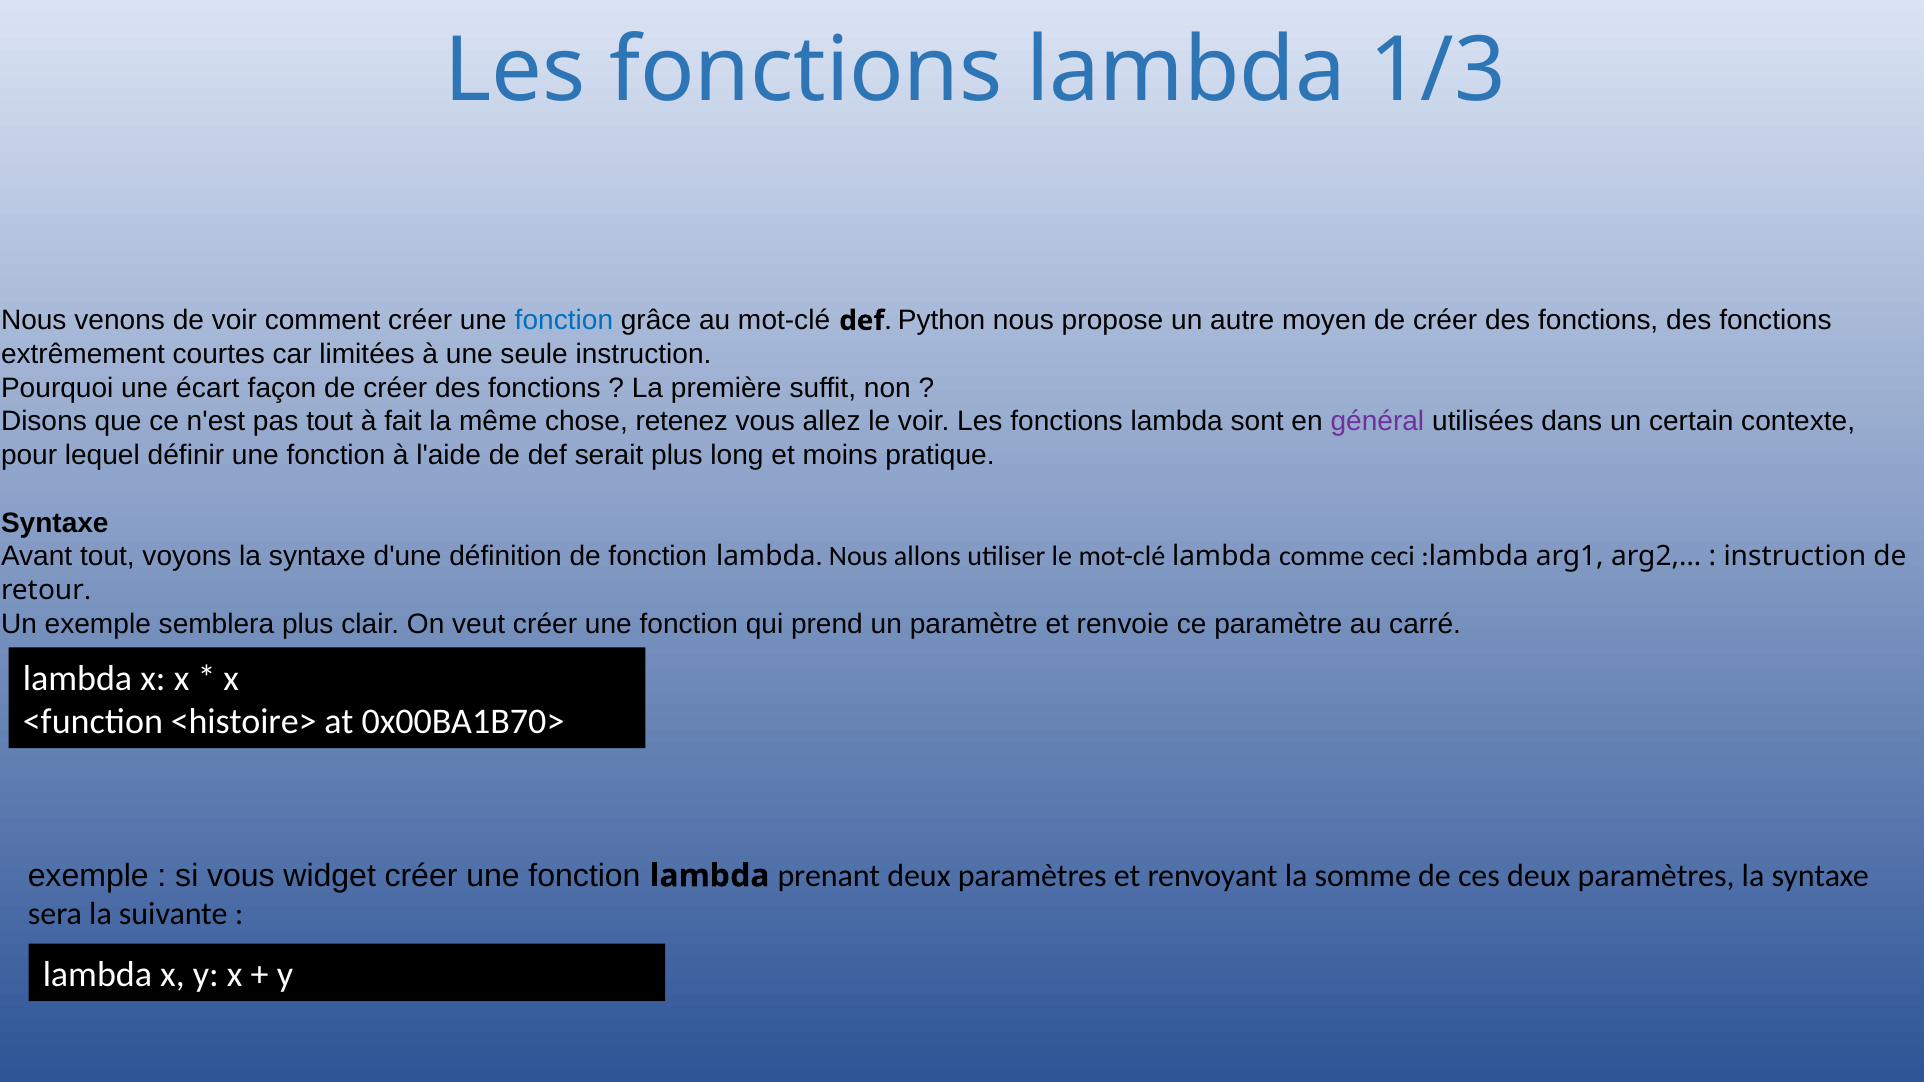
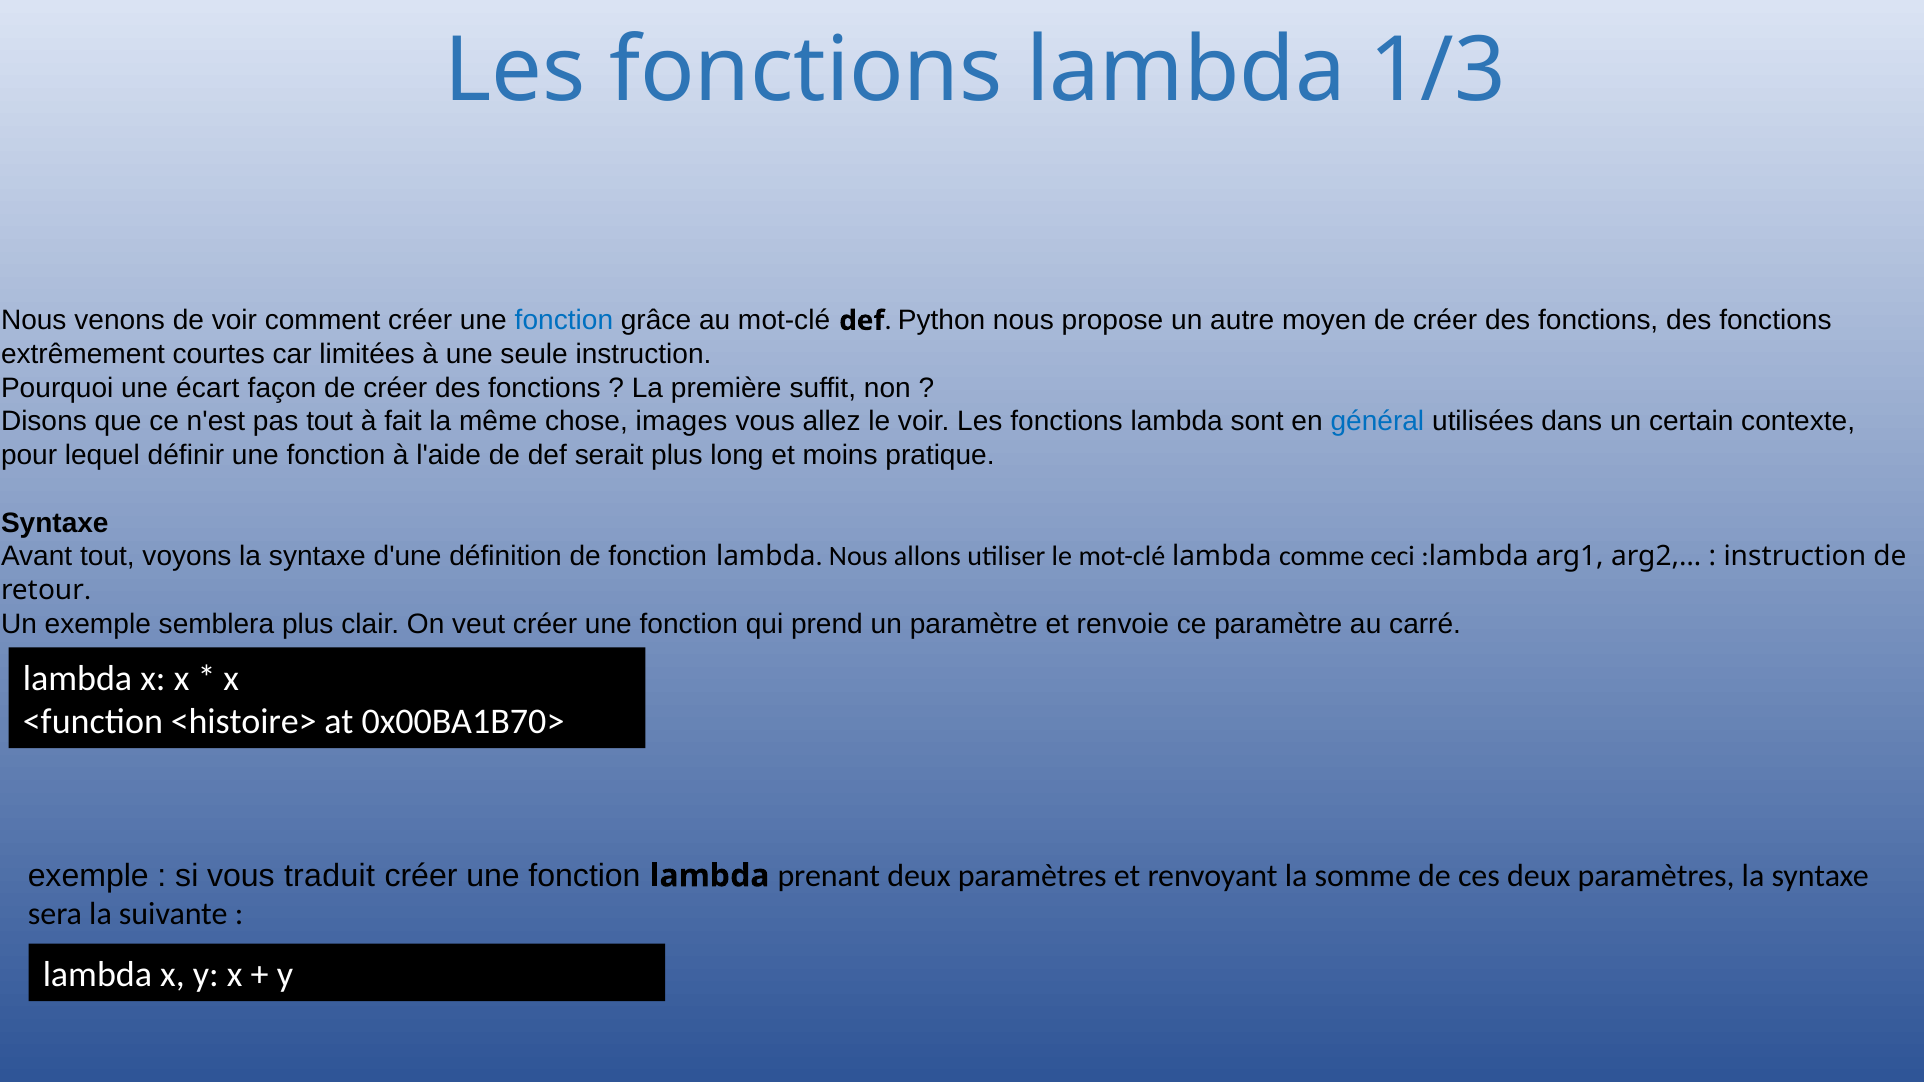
retenez: retenez -> images
général colour: purple -> blue
widget: widget -> traduit
